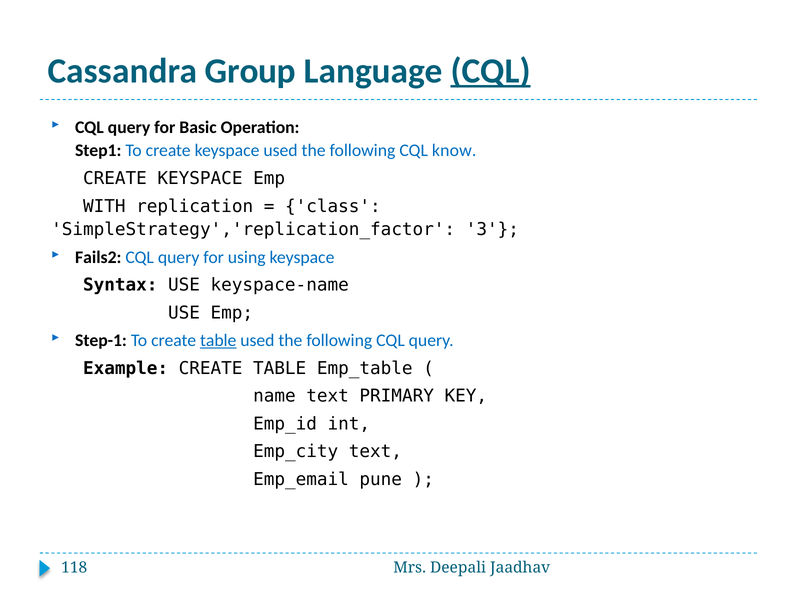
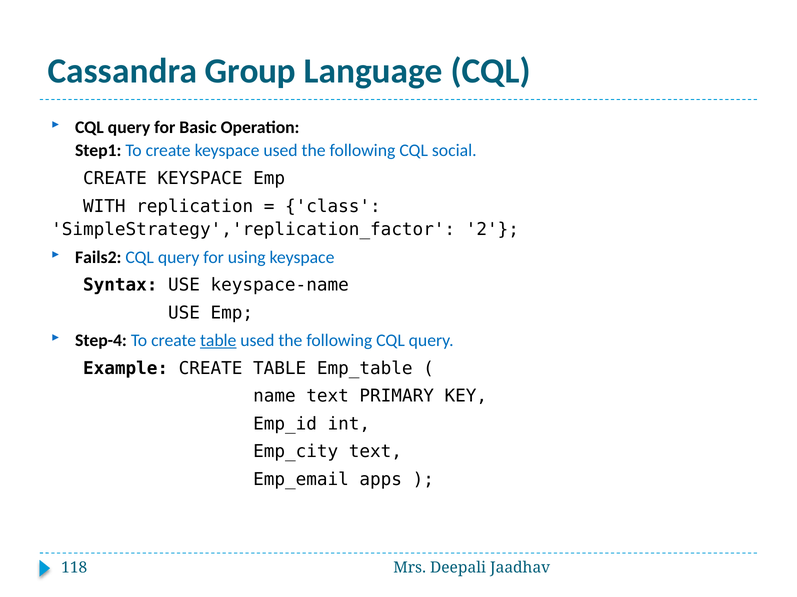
CQL at (491, 71) underline: present -> none
know: know -> social
3: 3 -> 2
Step-1: Step-1 -> Step-4
pune: pune -> apps
